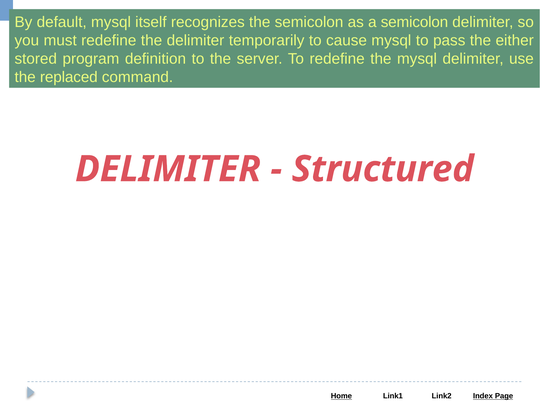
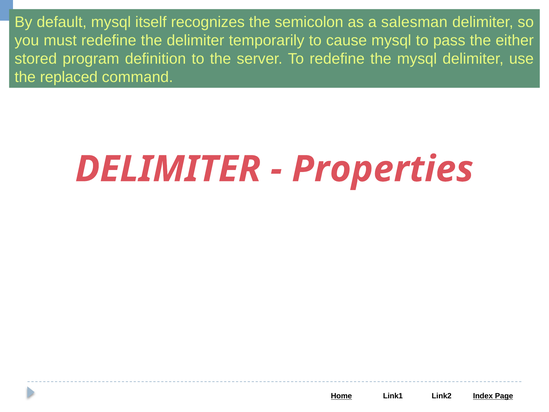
a semicolon: semicolon -> salesman
Structured: Structured -> Properties
